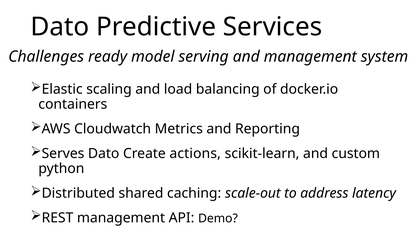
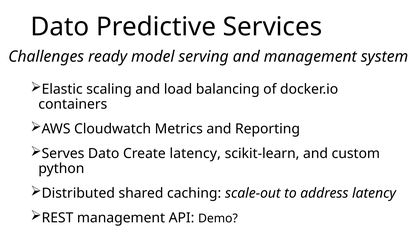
Create actions: actions -> latency
